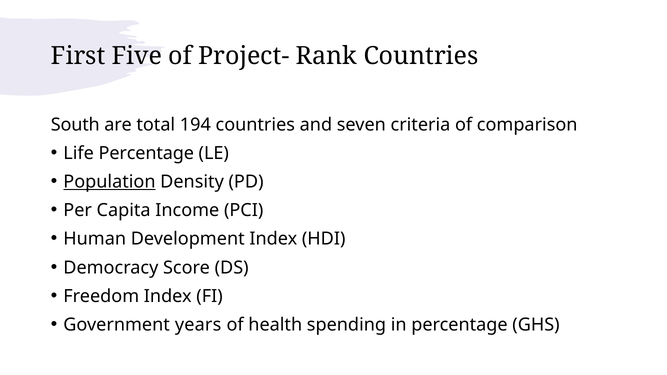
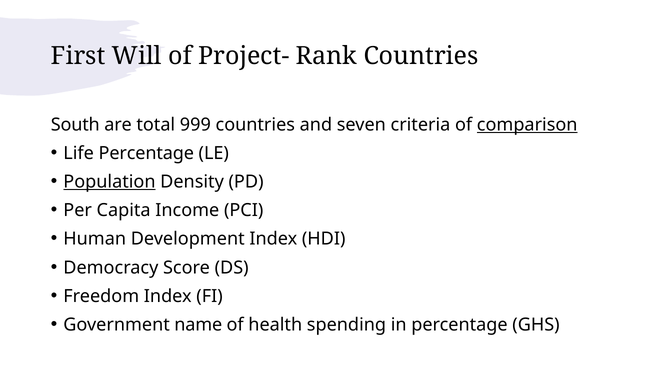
Five: Five -> Will
194: 194 -> 999
comparison underline: none -> present
years: years -> name
